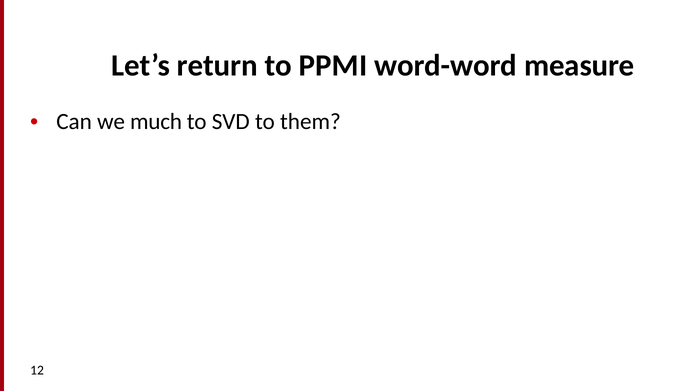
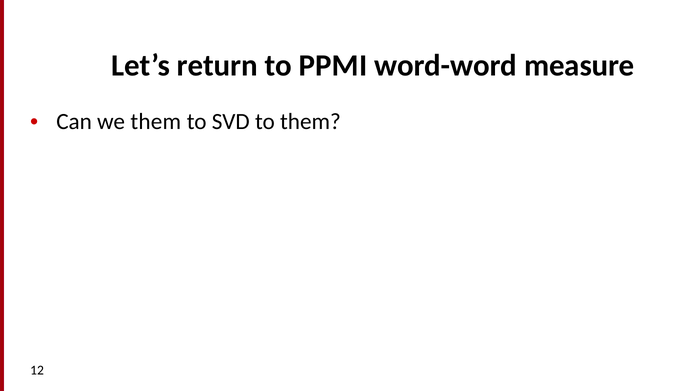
we much: much -> them
